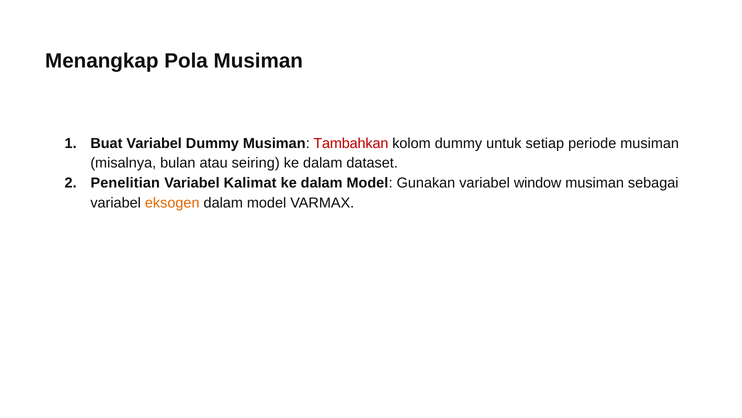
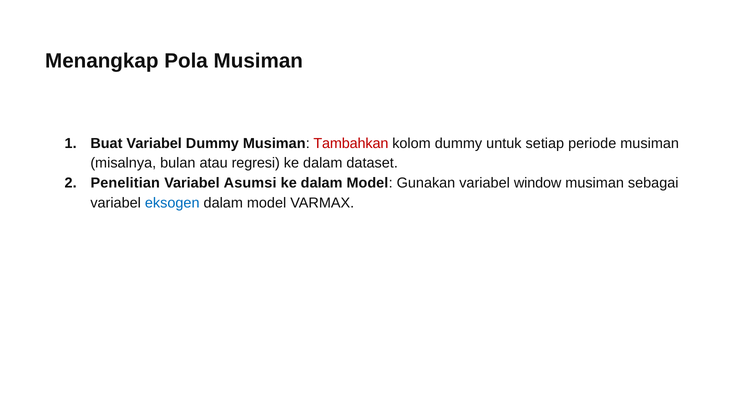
seiring: seiring -> regresi
Kalimat: Kalimat -> Asumsi
eksogen colour: orange -> blue
